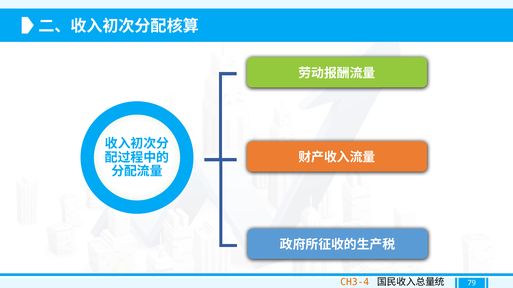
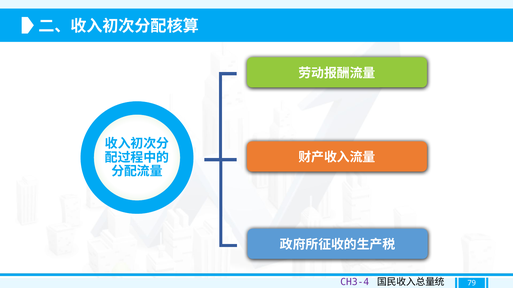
CH3-4 colour: orange -> purple
